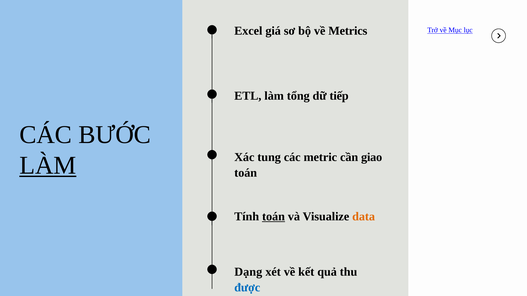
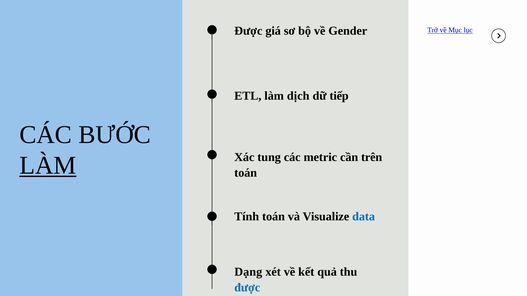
Excel at (248, 31): Excel -> Được
Metrics: Metrics -> Gender
tổng: tổng -> dịch
giao: giao -> trên
toán at (273, 217) underline: present -> none
data colour: orange -> blue
